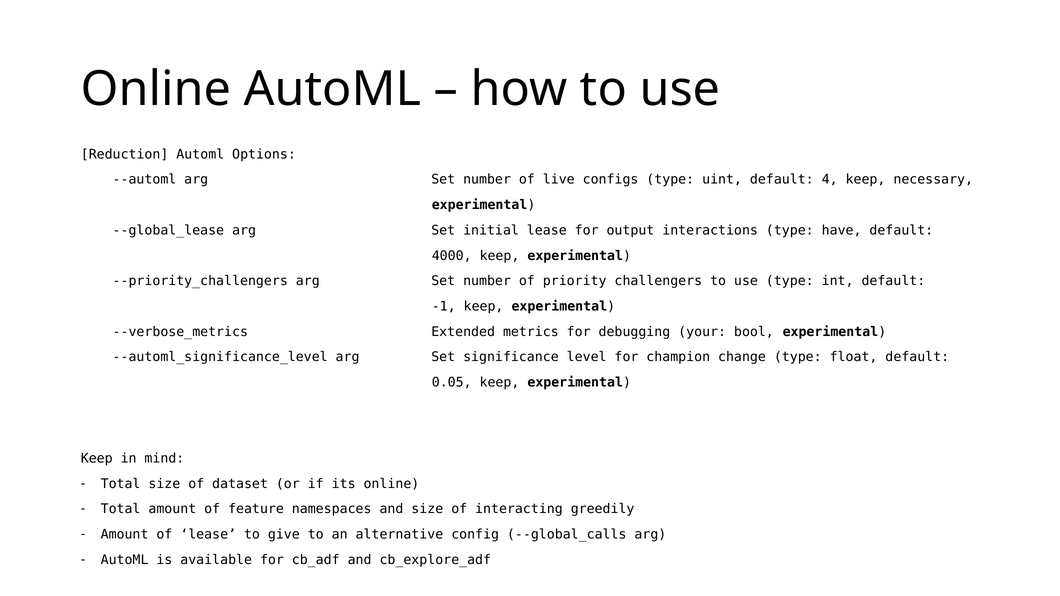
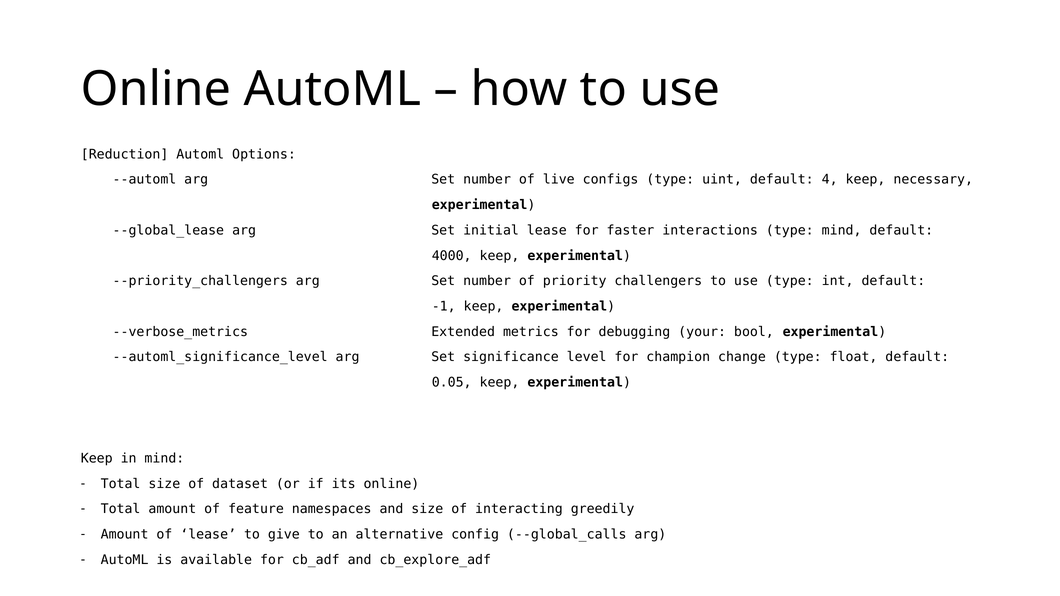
output: output -> faster
type have: have -> mind
